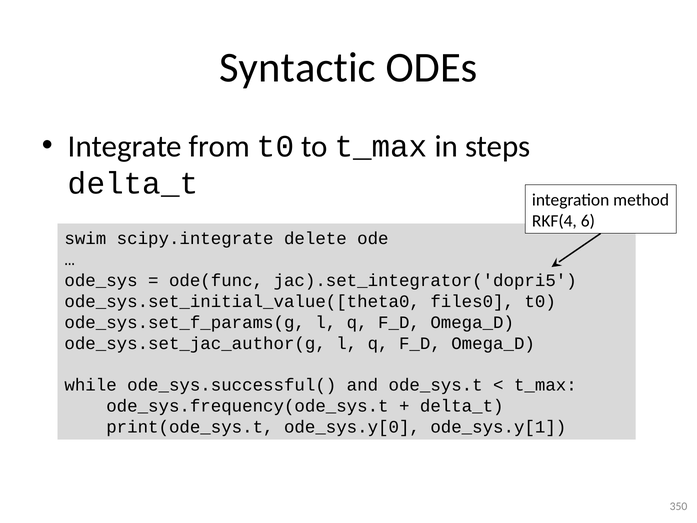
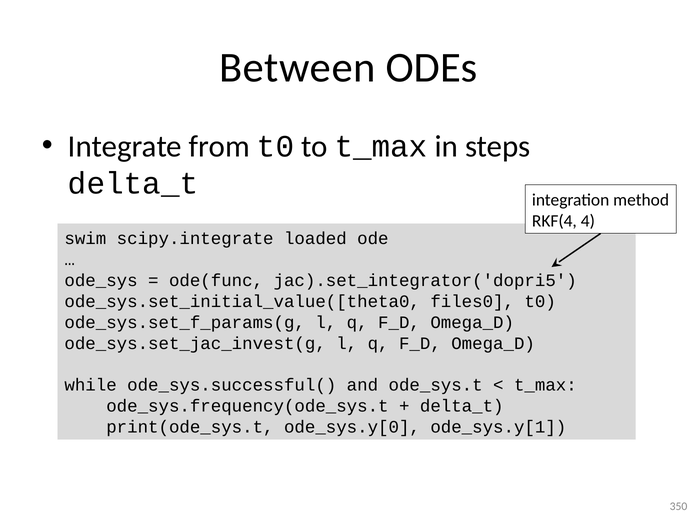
Syntactic: Syntactic -> Between
6: 6 -> 4
delete: delete -> loaded
ode_sys.set_jac_author(g: ode_sys.set_jac_author(g -> ode_sys.set_jac_invest(g
